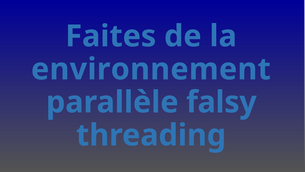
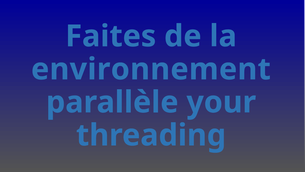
falsy: falsy -> your
